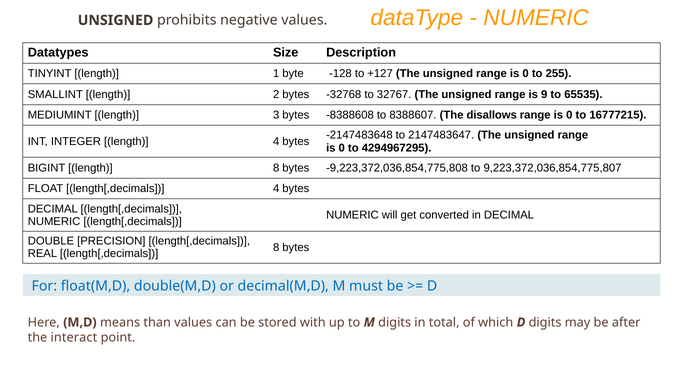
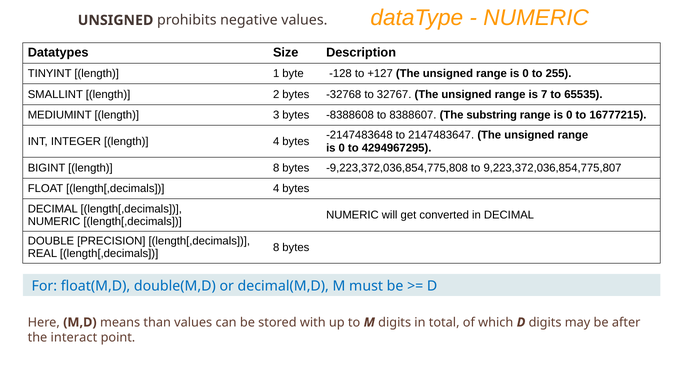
9: 9 -> 7
disallows: disallows -> substring
